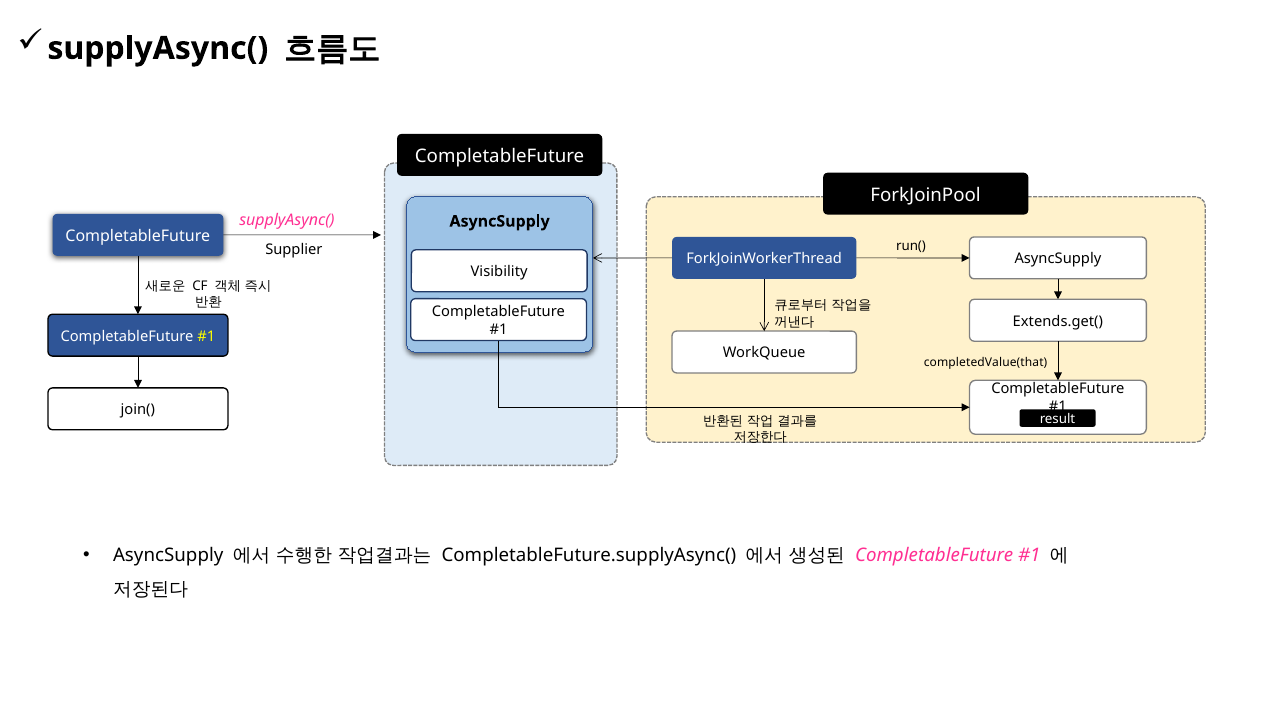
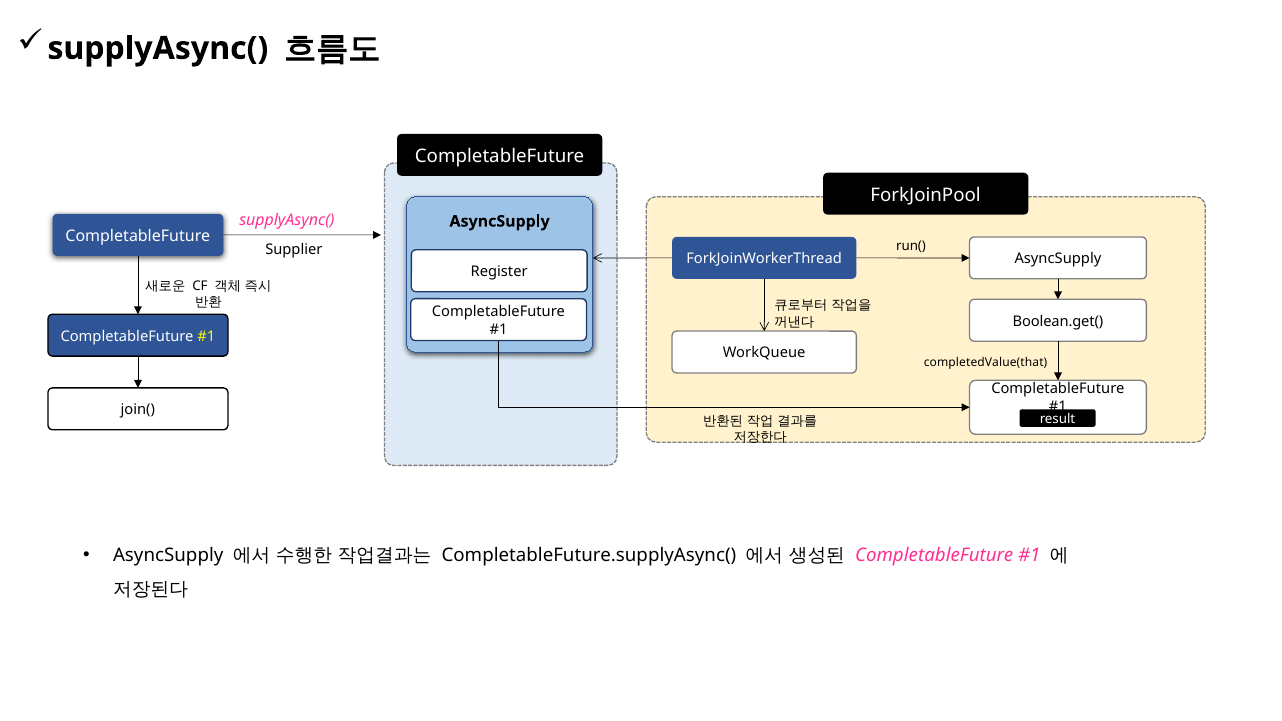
Visibility: Visibility -> Register
Extends.get(: Extends.get( -> Boolean.get(
